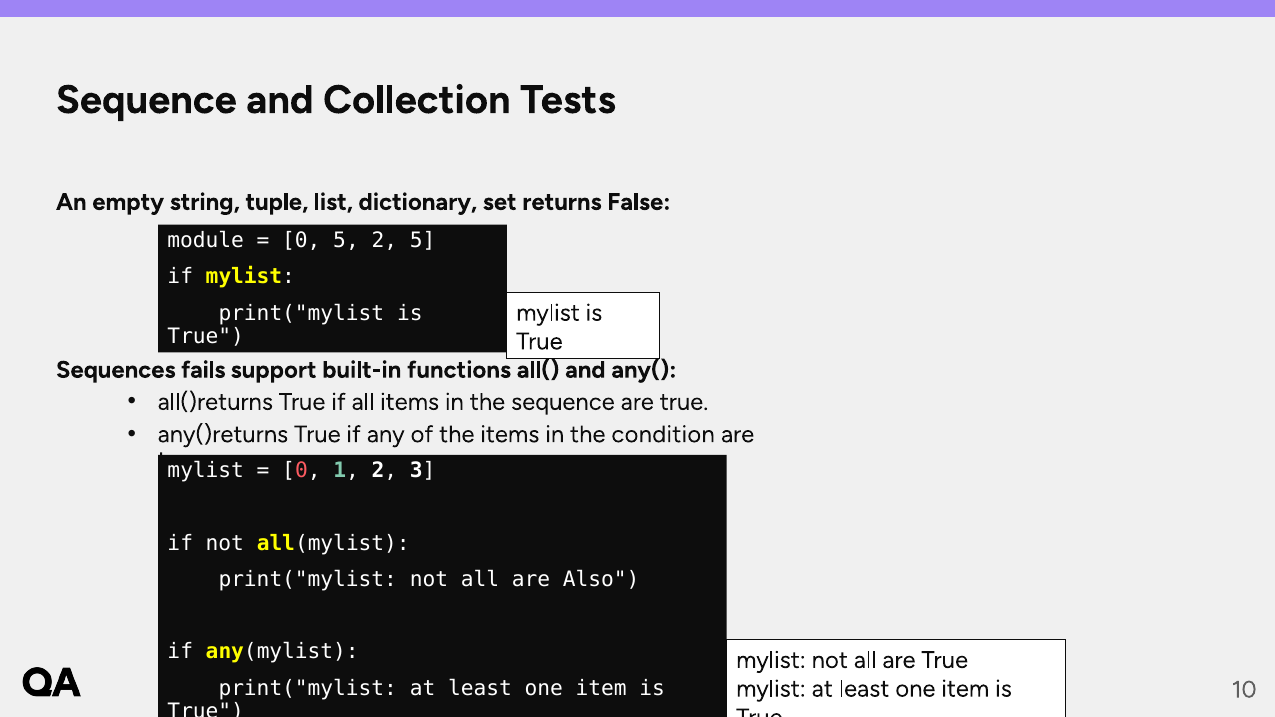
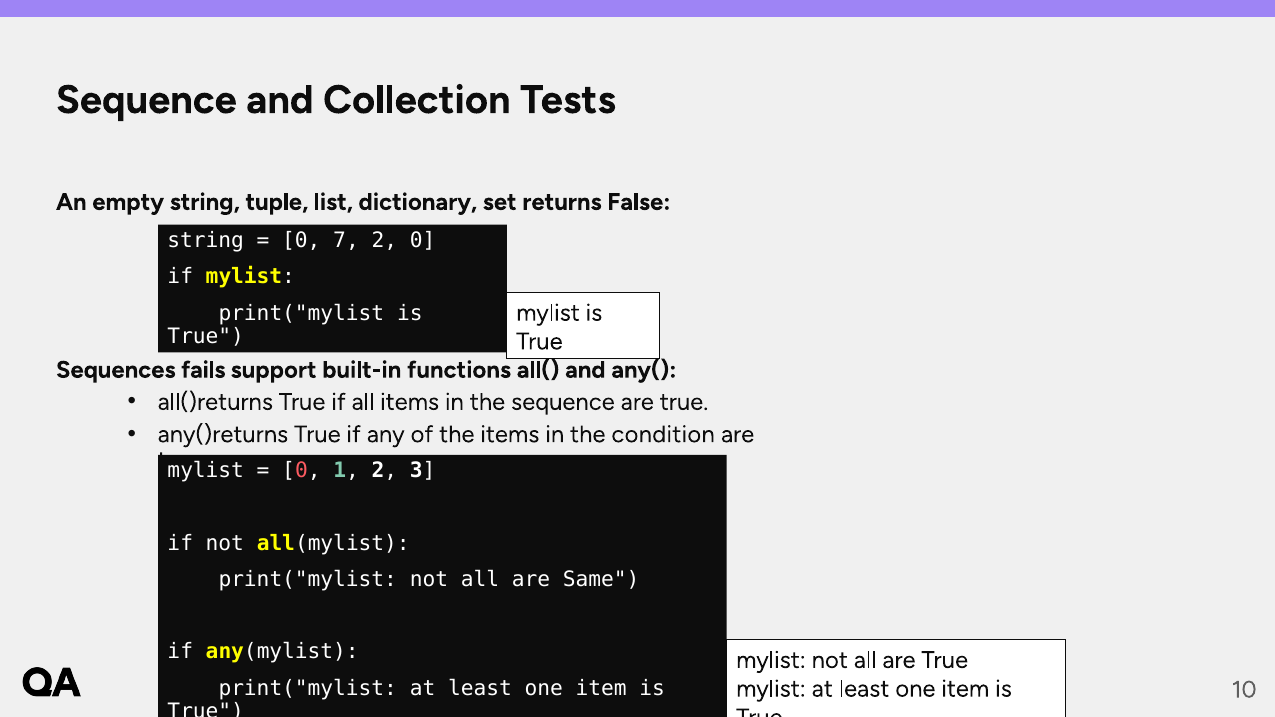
module at (206, 241): module -> string
0 5: 5 -> 7
2 5: 5 -> 0
Also: Also -> Same
